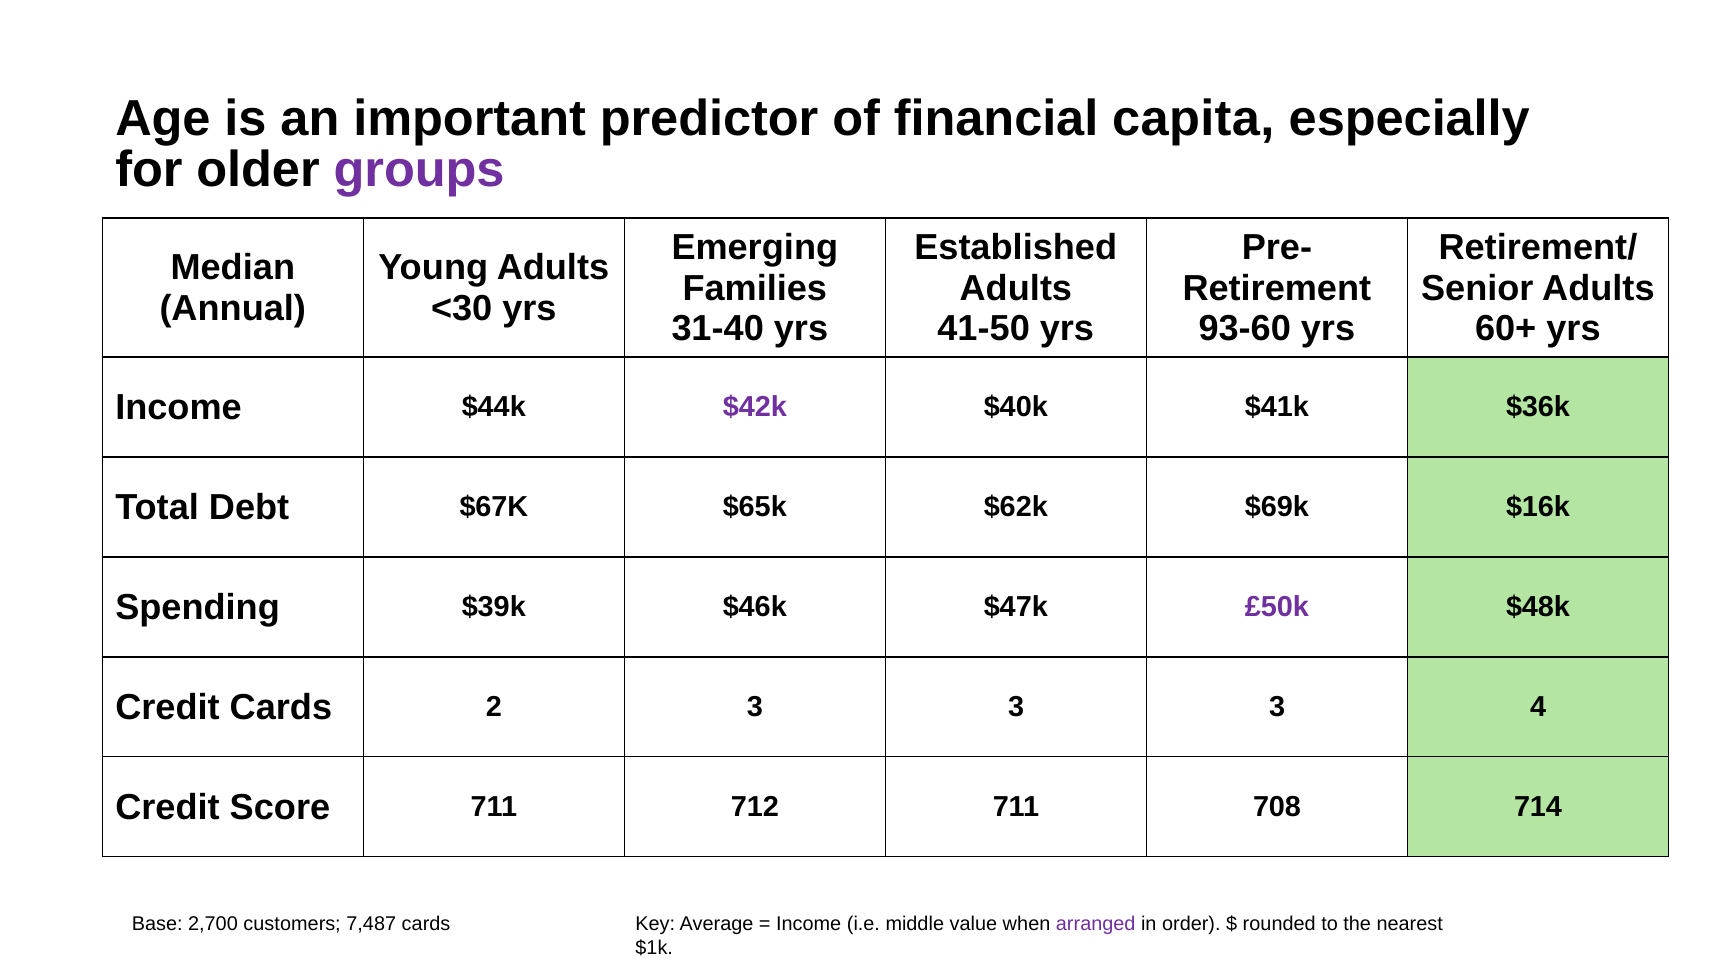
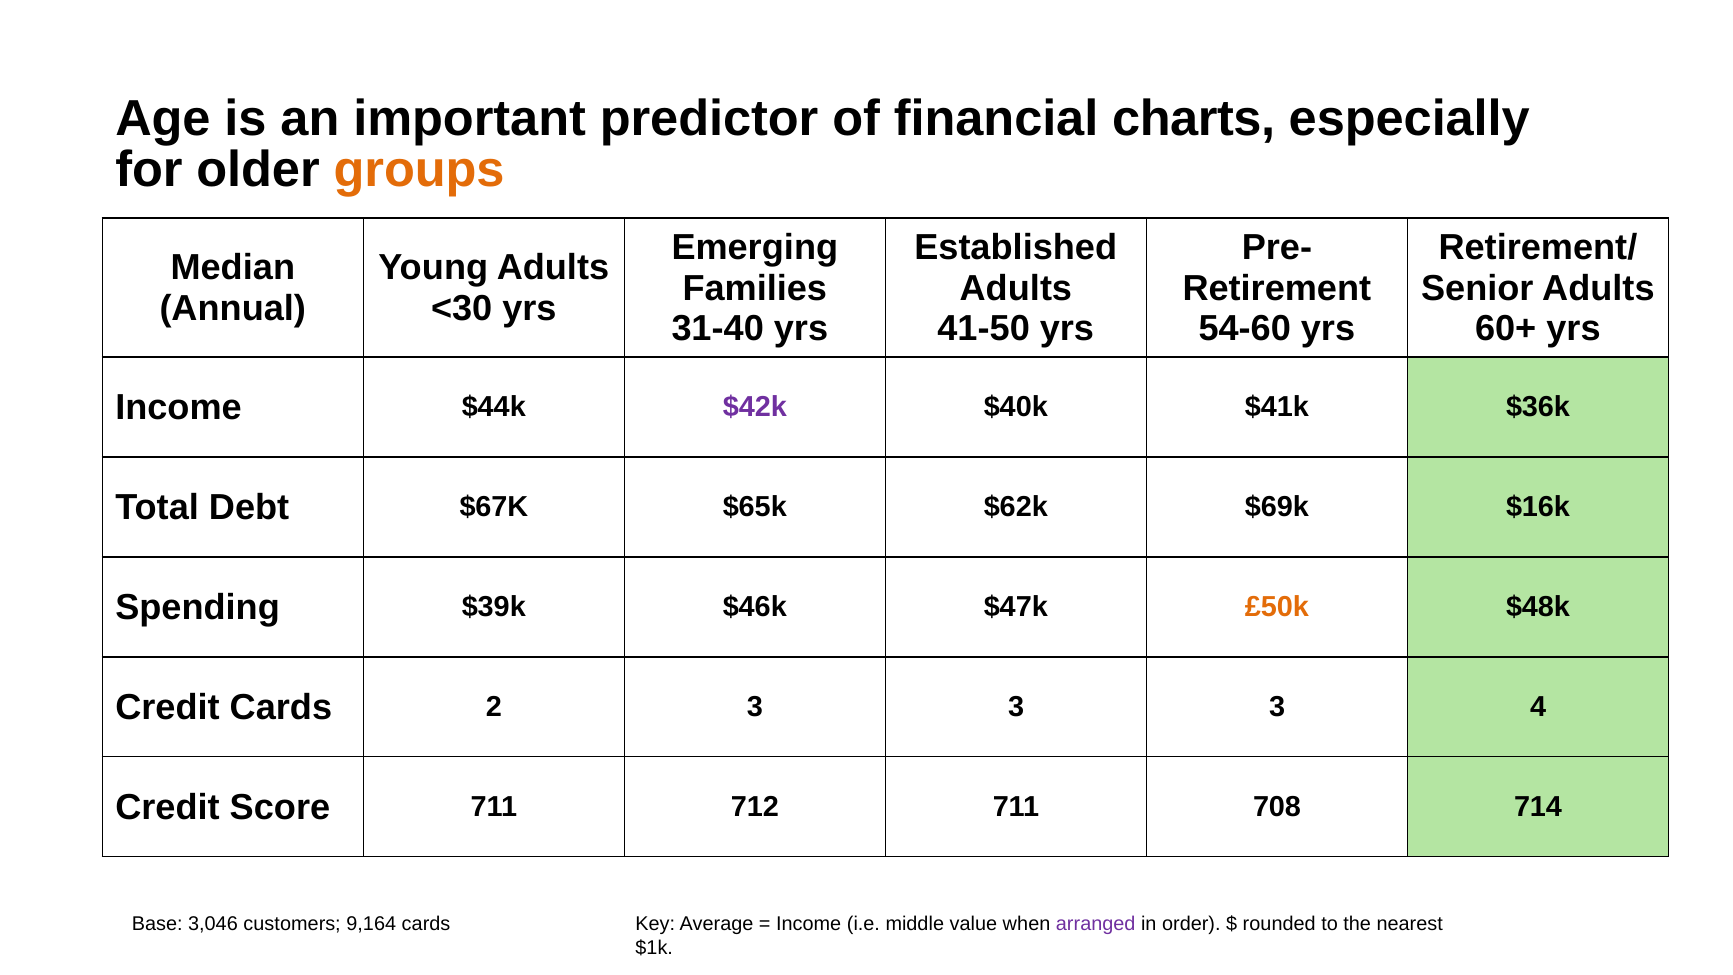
capita: capita -> charts
groups colour: purple -> orange
93-60: 93-60 -> 54-60
£50k colour: purple -> orange
2,700: 2,700 -> 3,046
7,487: 7,487 -> 9,164
